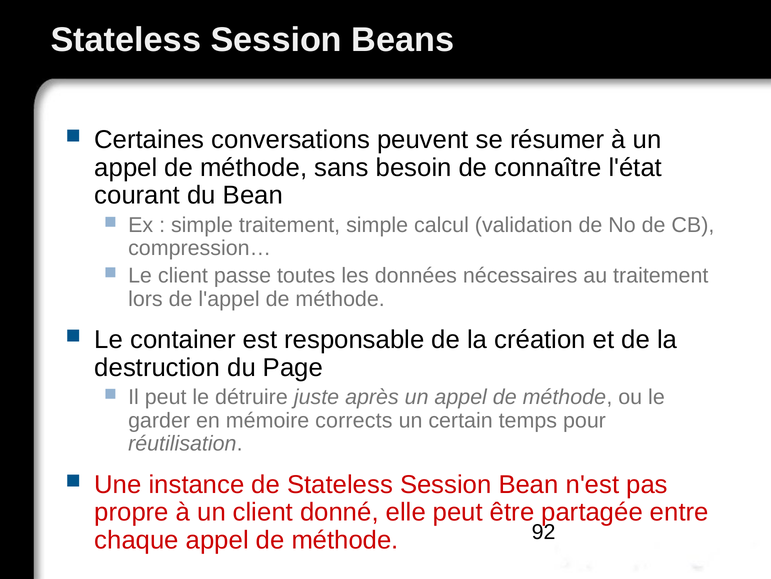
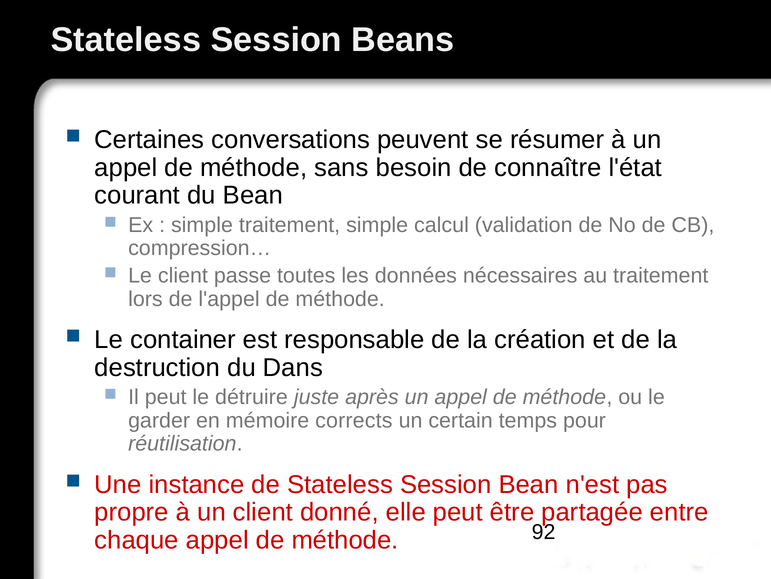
Page: Page -> Dans
